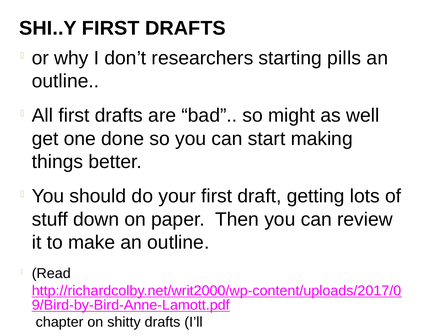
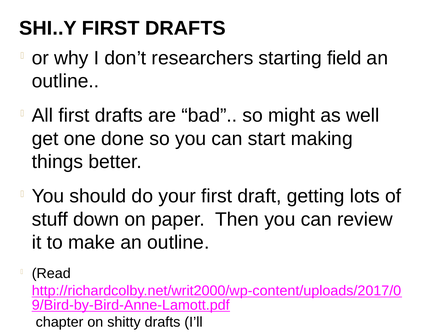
pills: pills -> field
